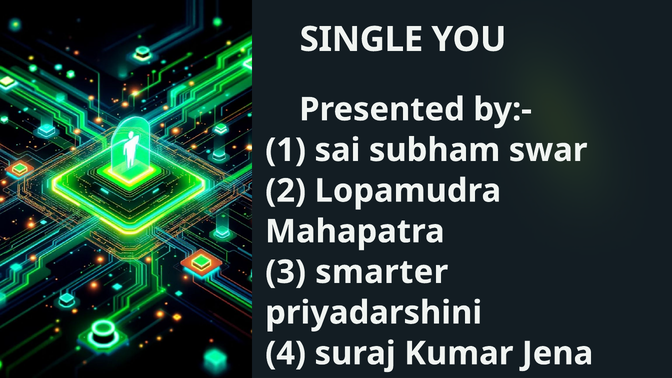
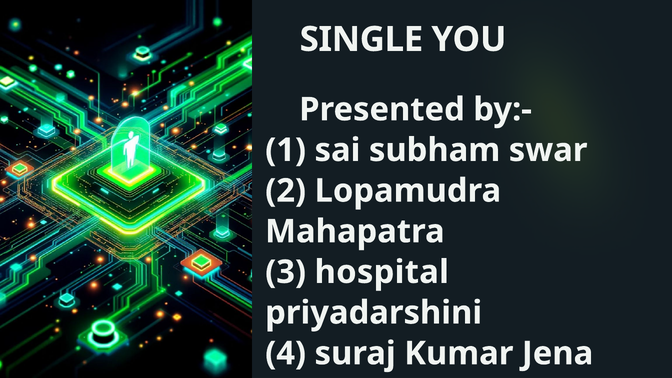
smarter: smarter -> hospital
